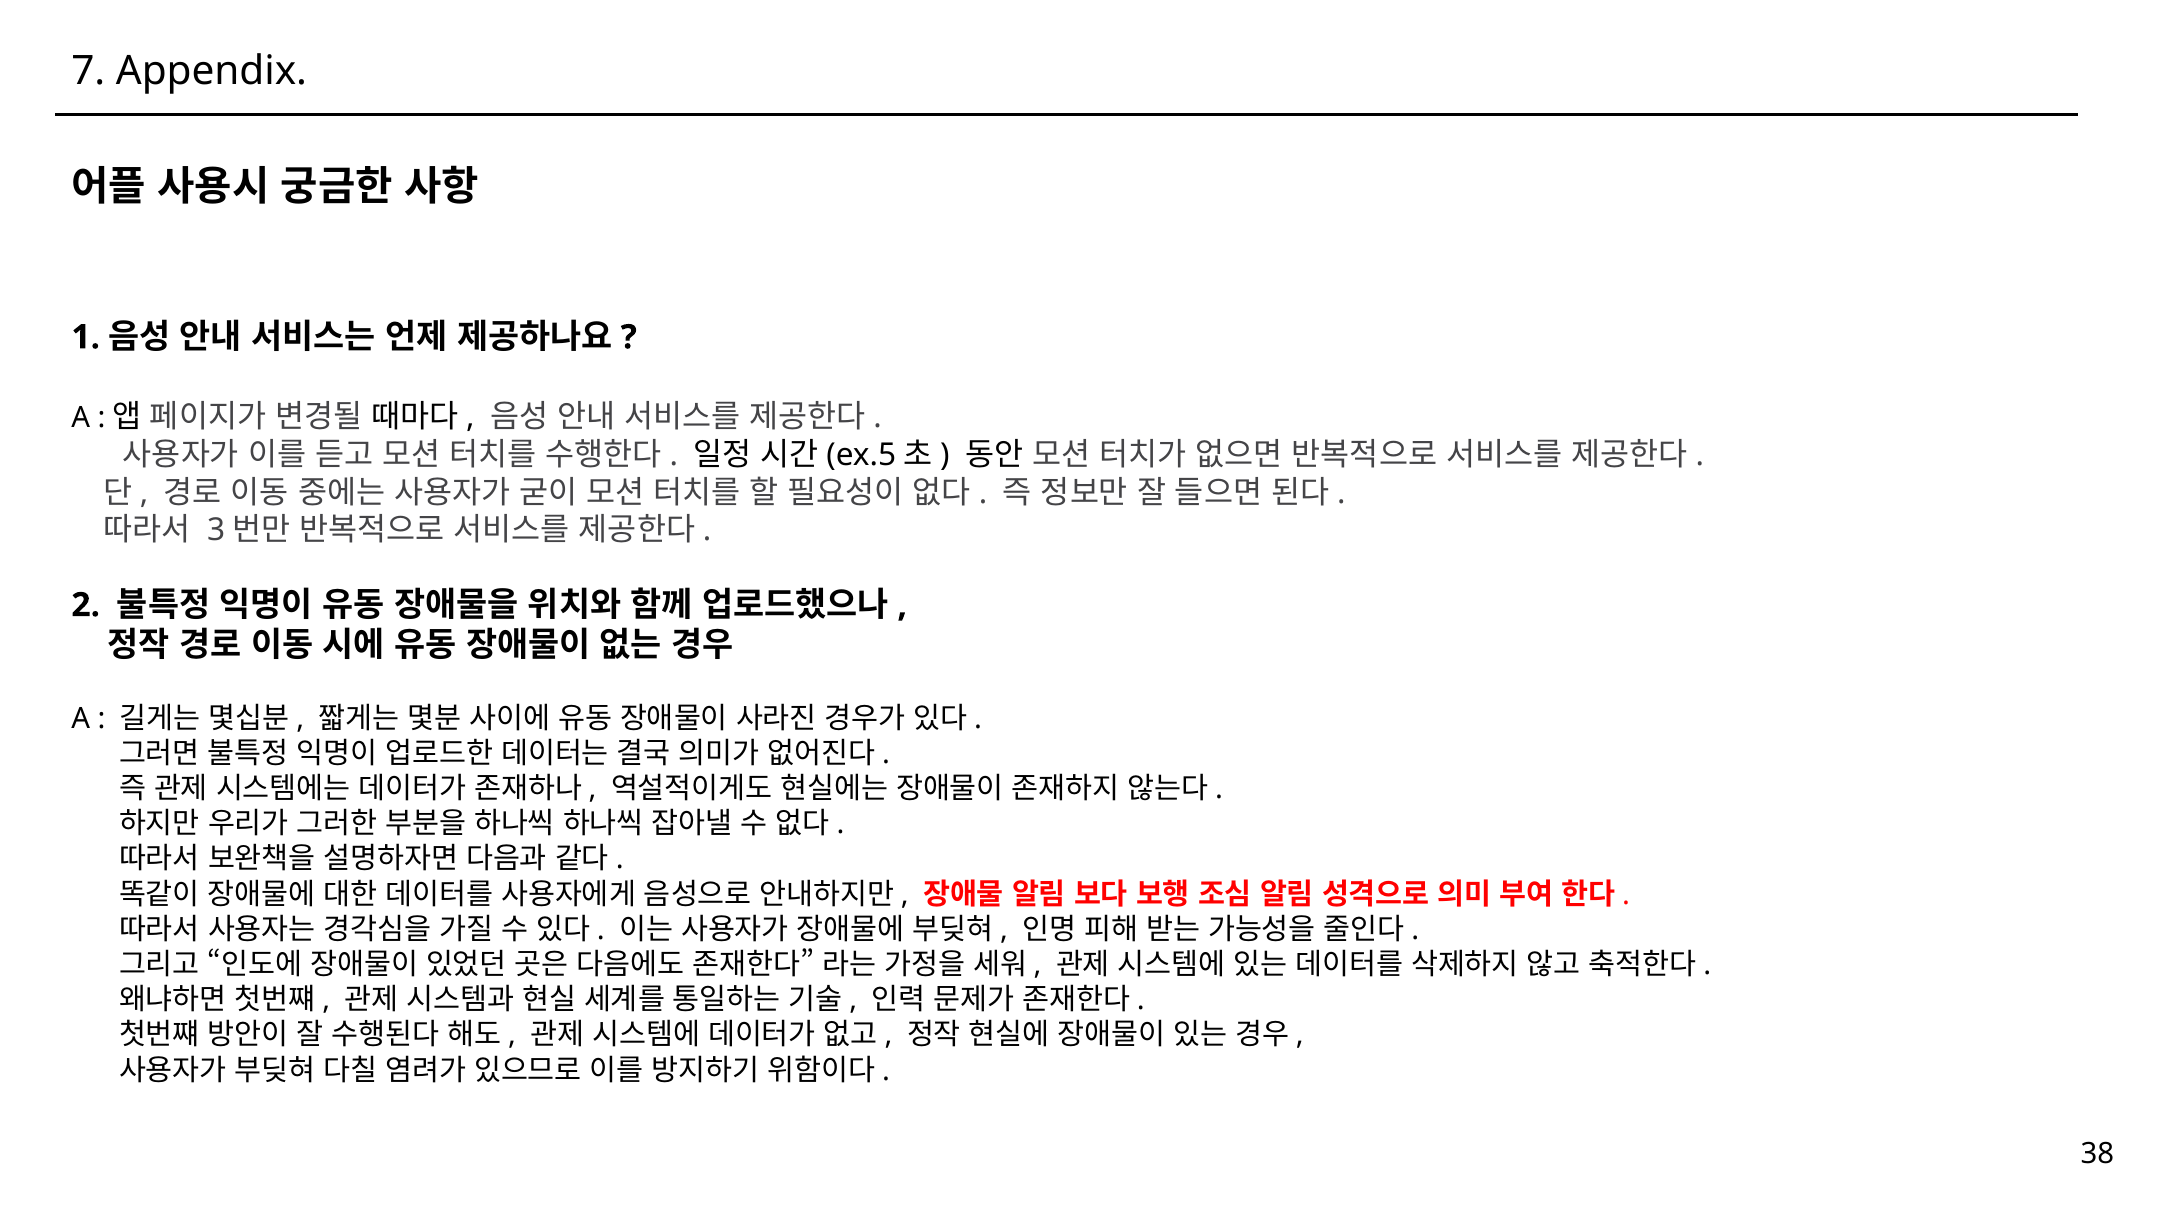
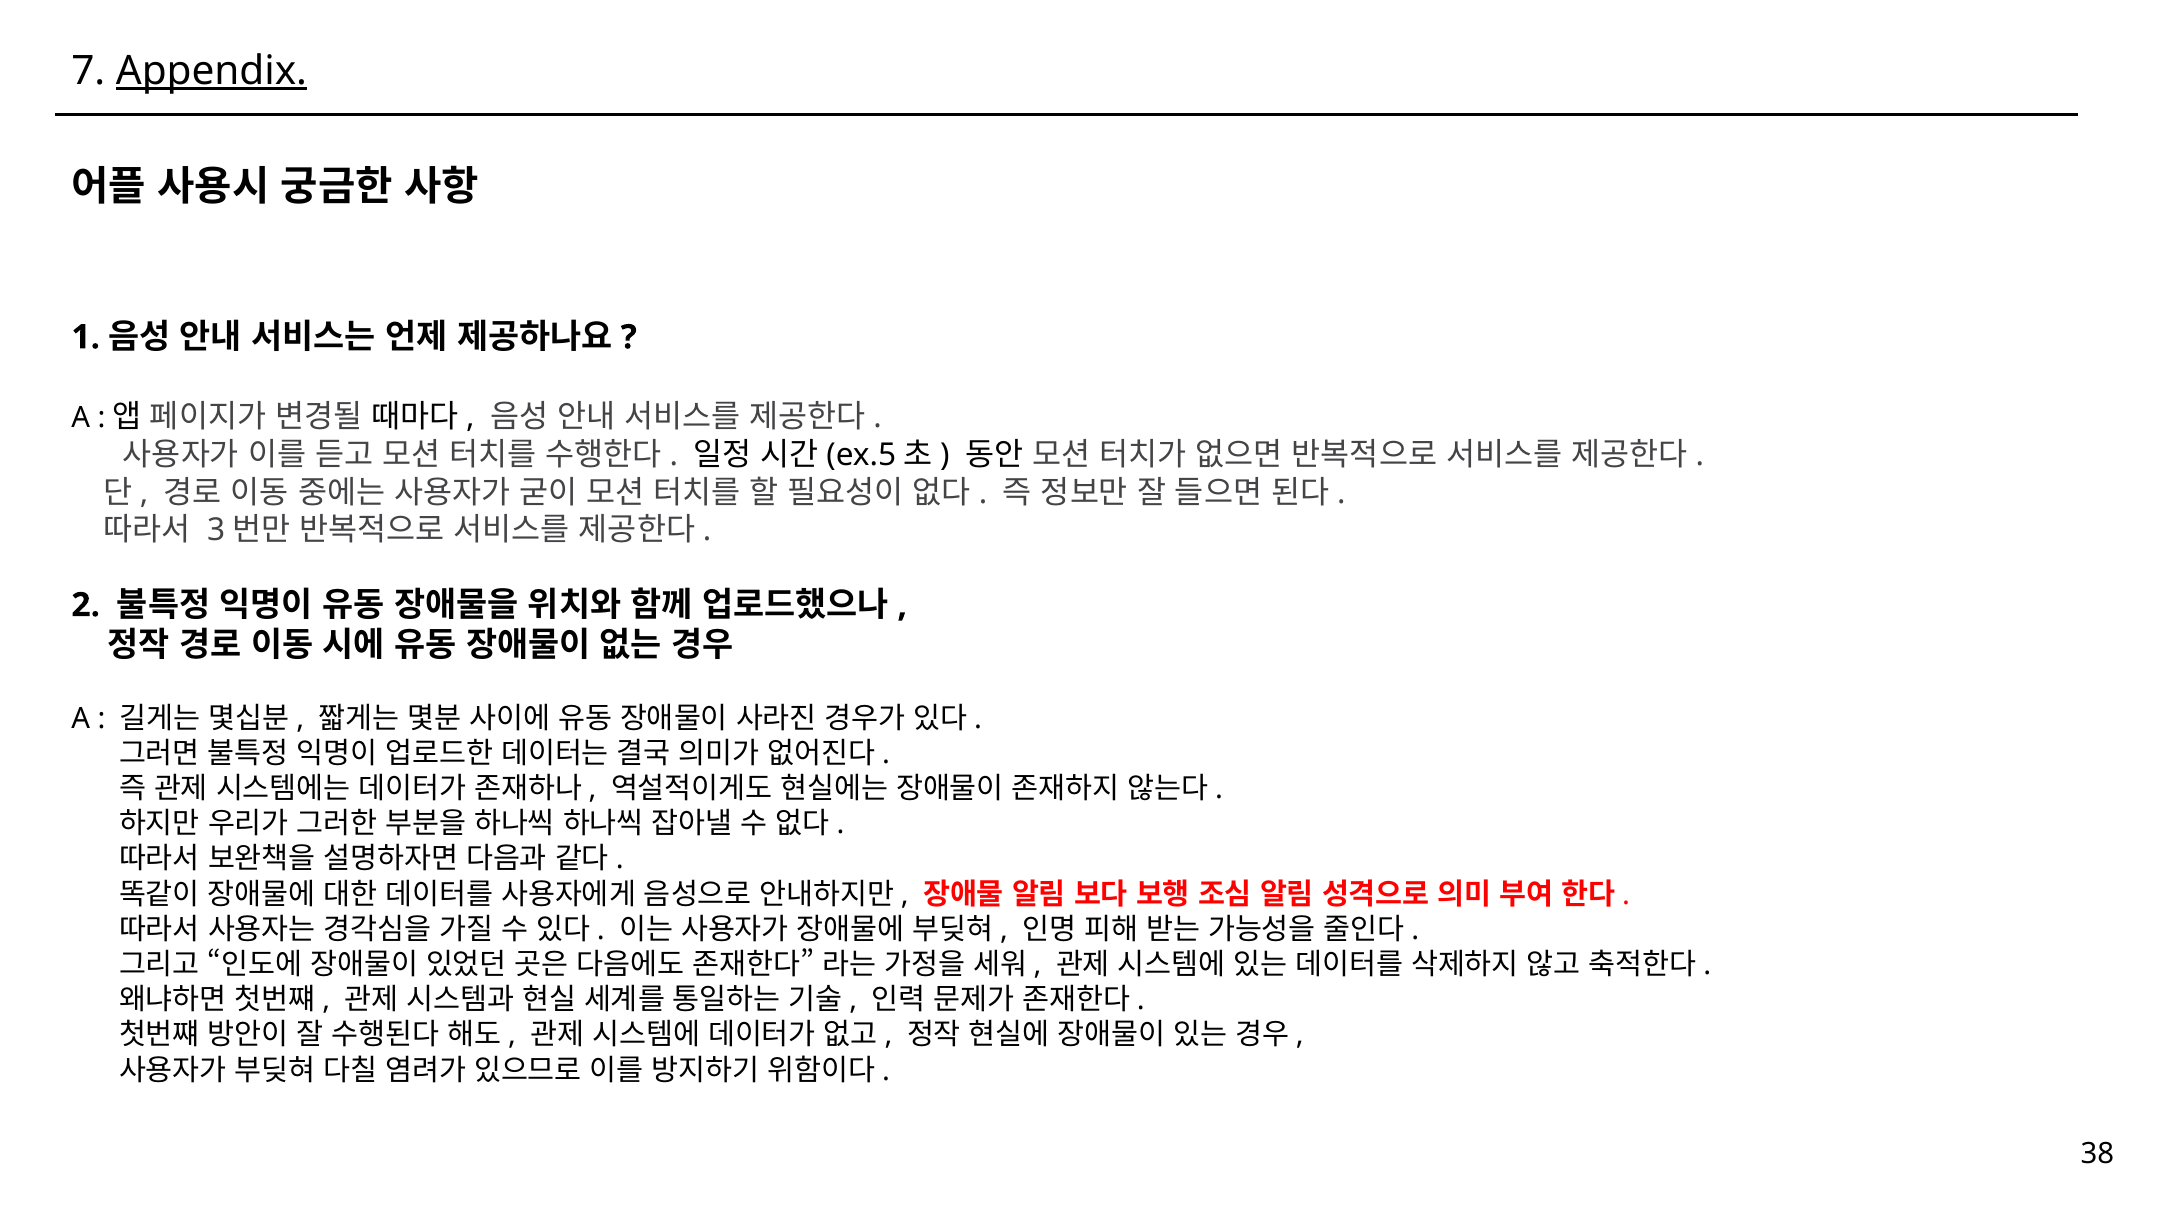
Appendix underline: none -> present
